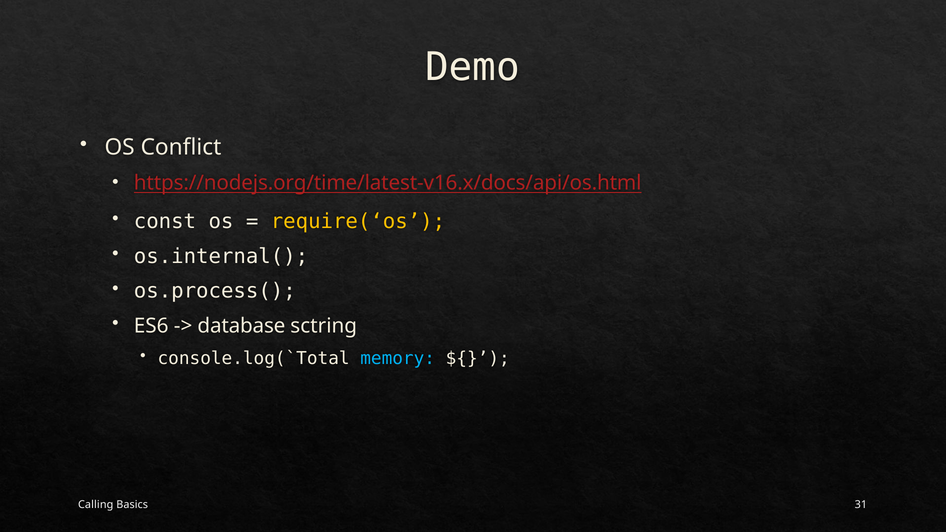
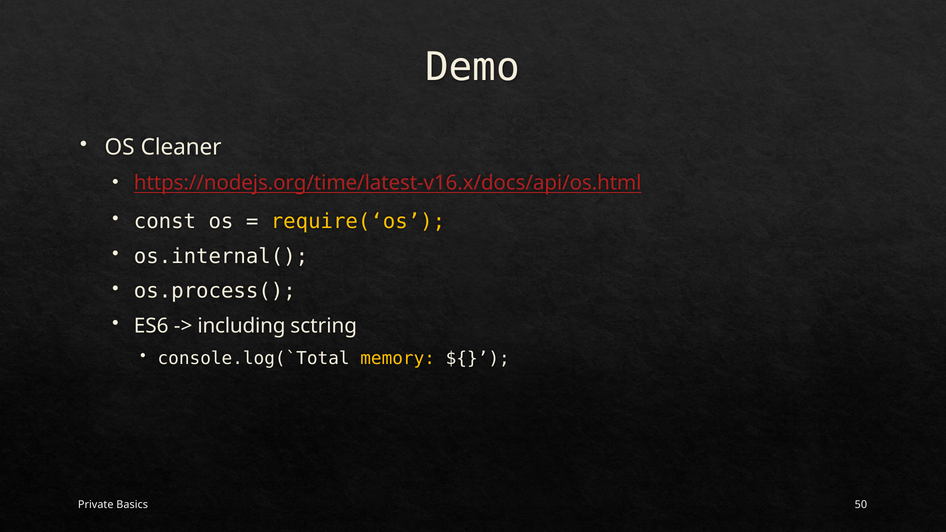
Conflict: Conflict -> Cleaner
database: database -> including
memory colour: light blue -> yellow
Calling: Calling -> Private
31: 31 -> 50
